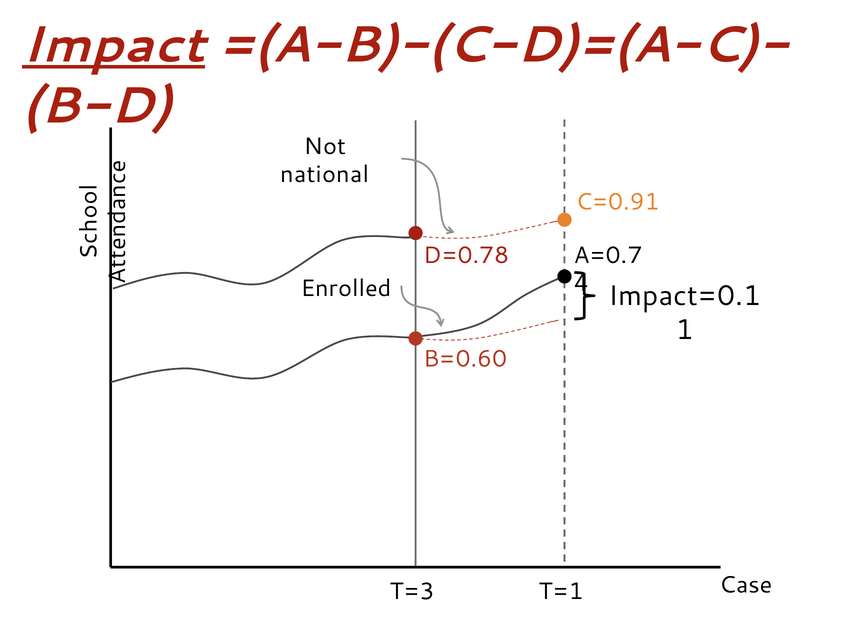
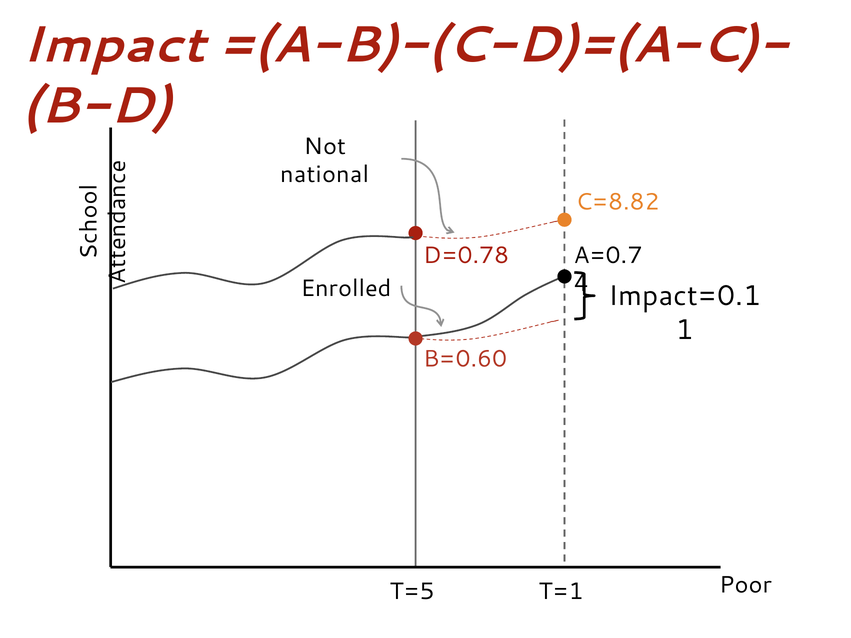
Impact underline: present -> none
C=0.91: C=0.91 -> C=8.82
T=3: T=3 -> T=5
Case: Case -> Poor
